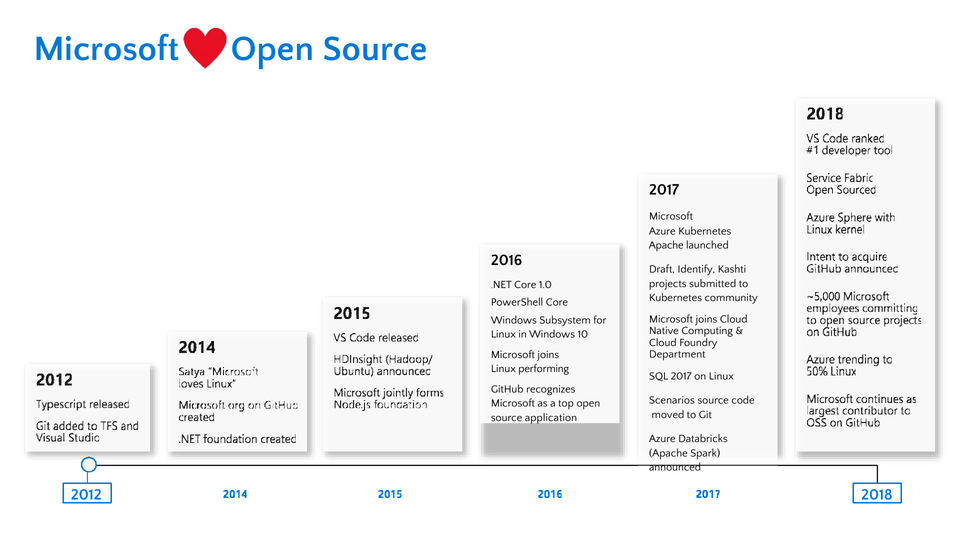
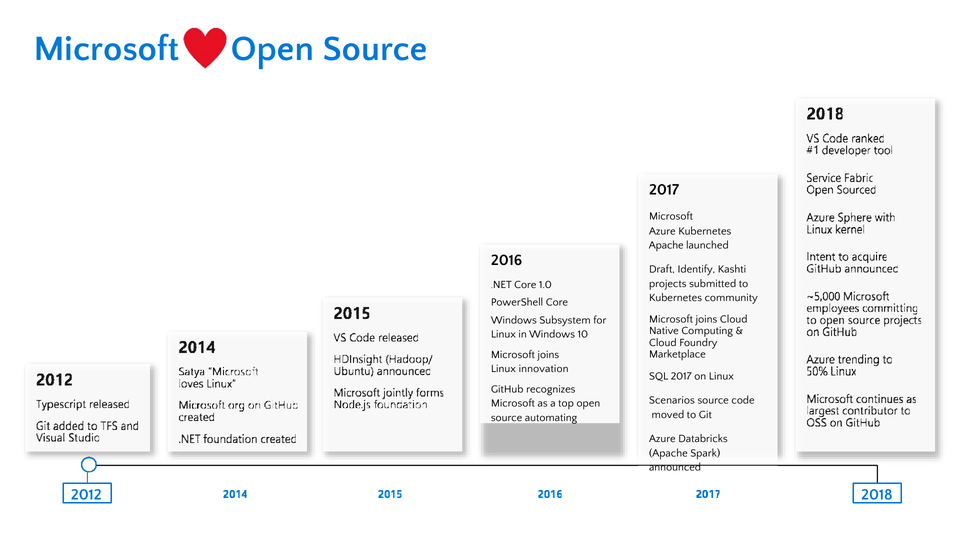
Department: Department -> Marketplace
performing: performing -> innovation
application: application -> automating
